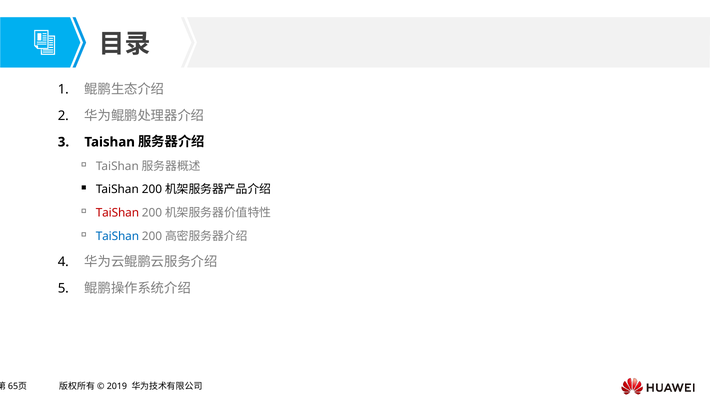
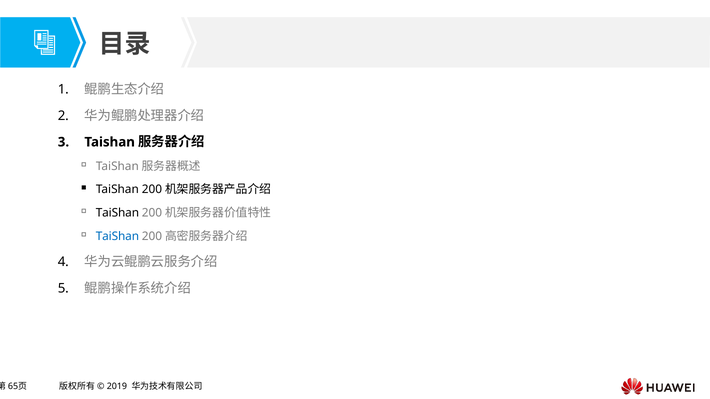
TaiShan at (117, 213) colour: red -> black
